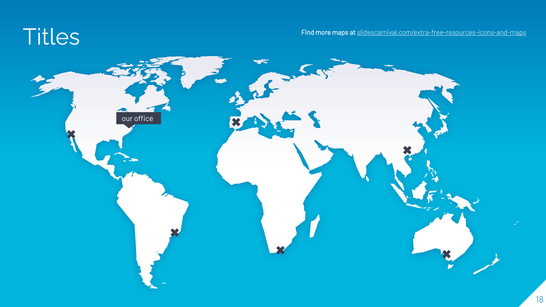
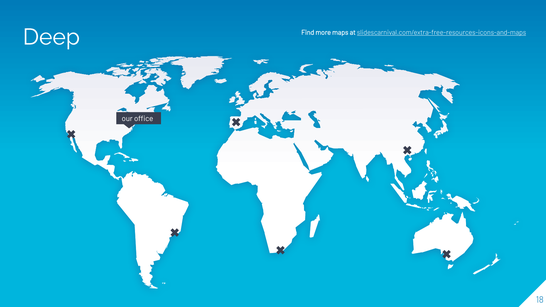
Titles: Titles -> Deep
